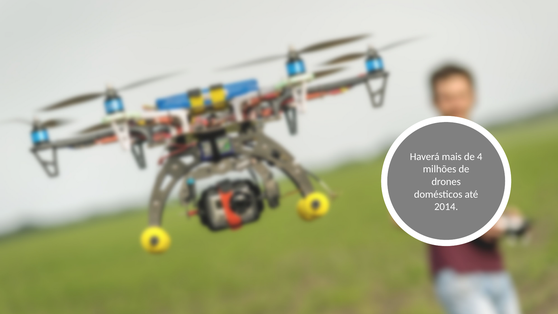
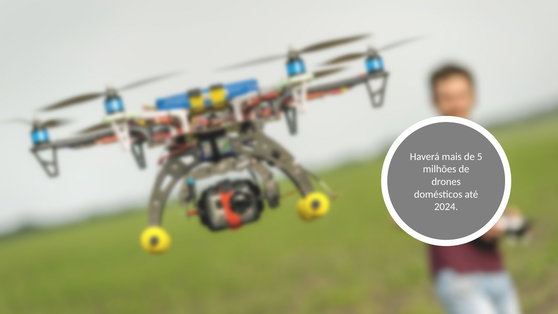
4: 4 -> 5
2014: 2014 -> 2024
